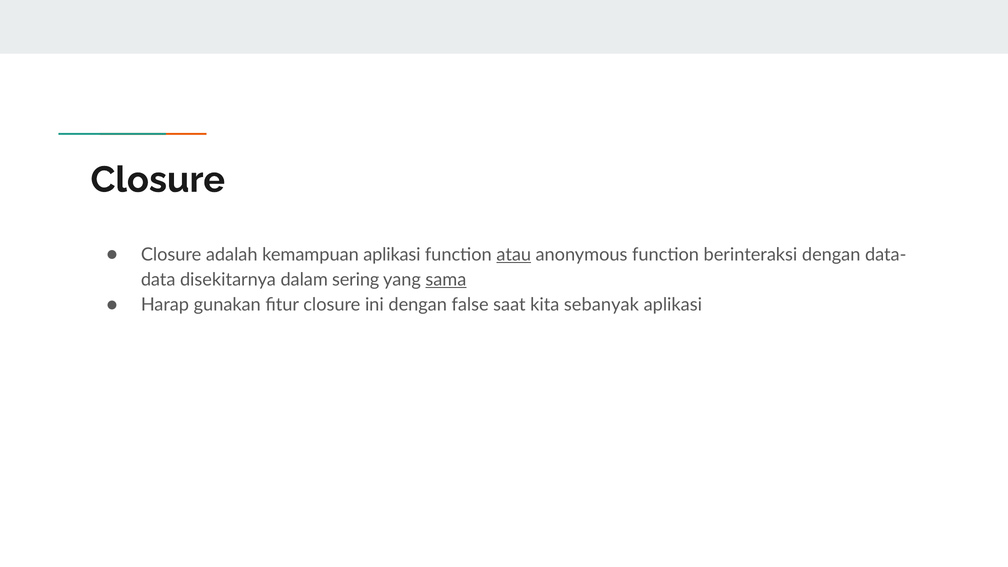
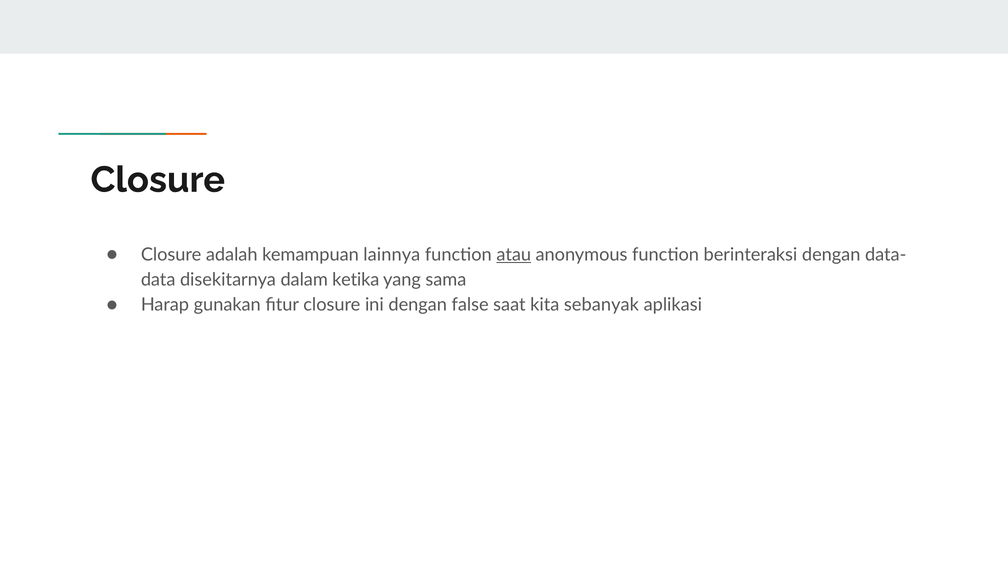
kemampuan aplikasi: aplikasi -> lainnya
sering: sering -> ketika
sama underline: present -> none
